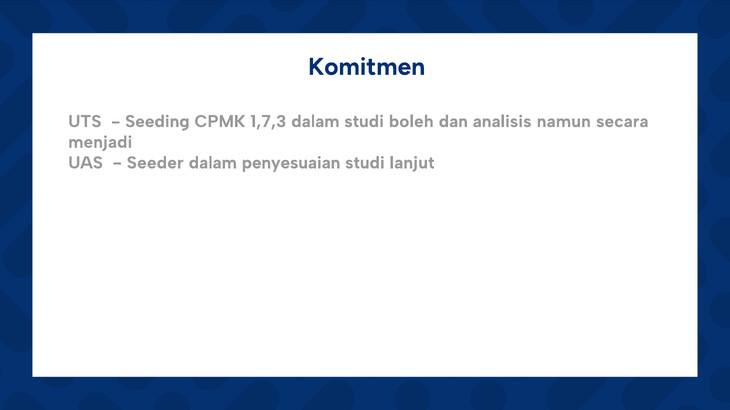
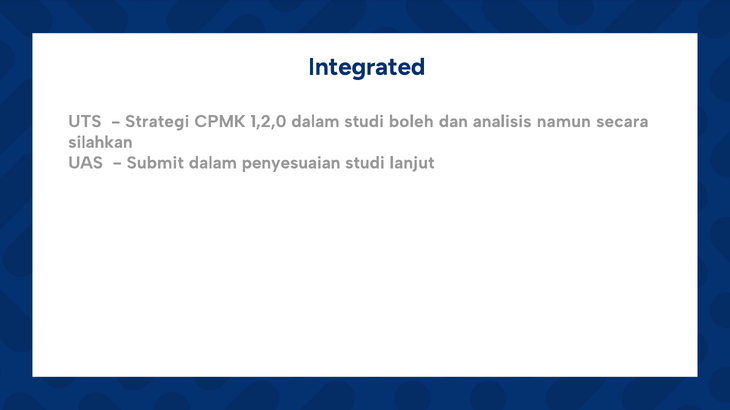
Komitmen: Komitmen -> Integrated
Seeding: Seeding -> Strategi
1,7,3: 1,7,3 -> 1,2,0
menjadi: menjadi -> silahkan
Seeder: Seeder -> Submit
